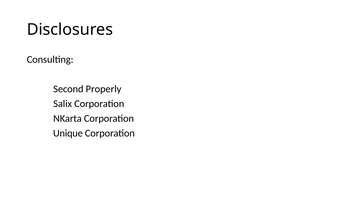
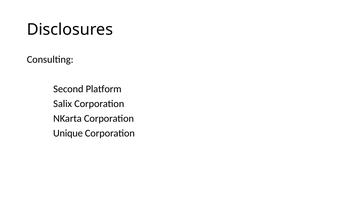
Properly: Properly -> Platform
